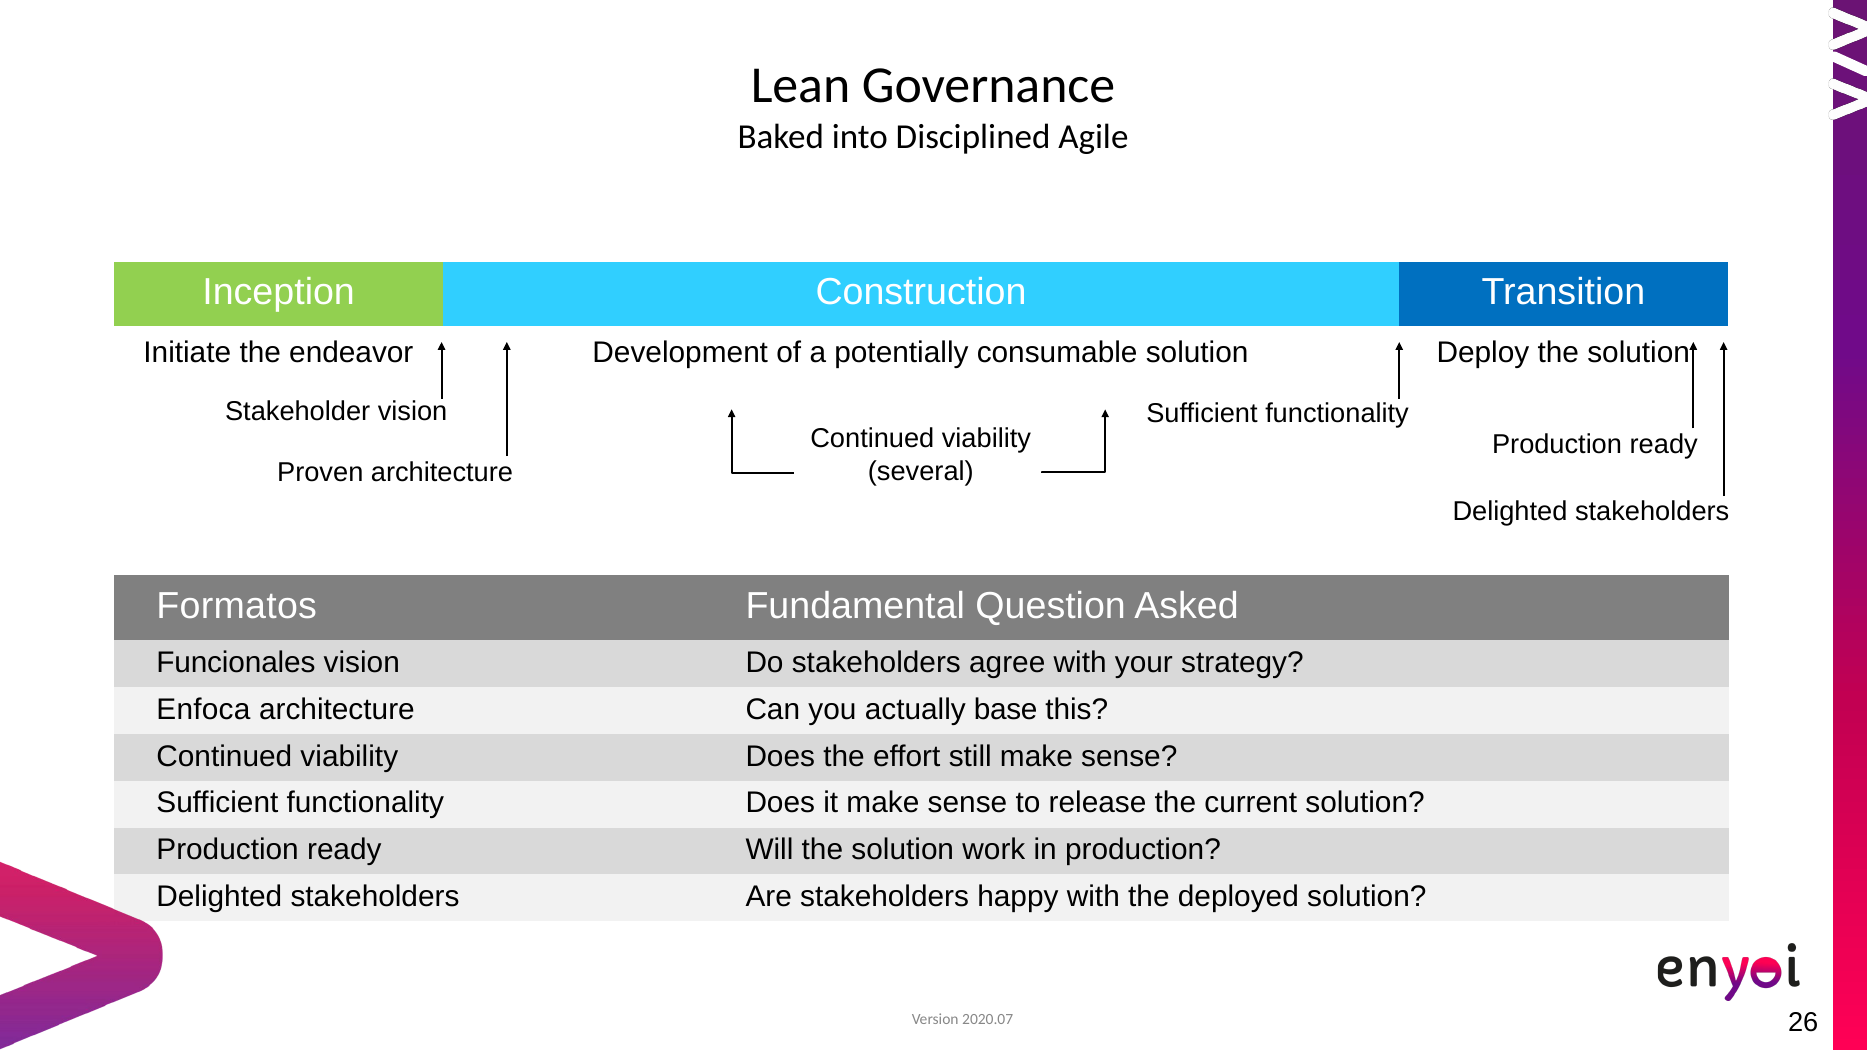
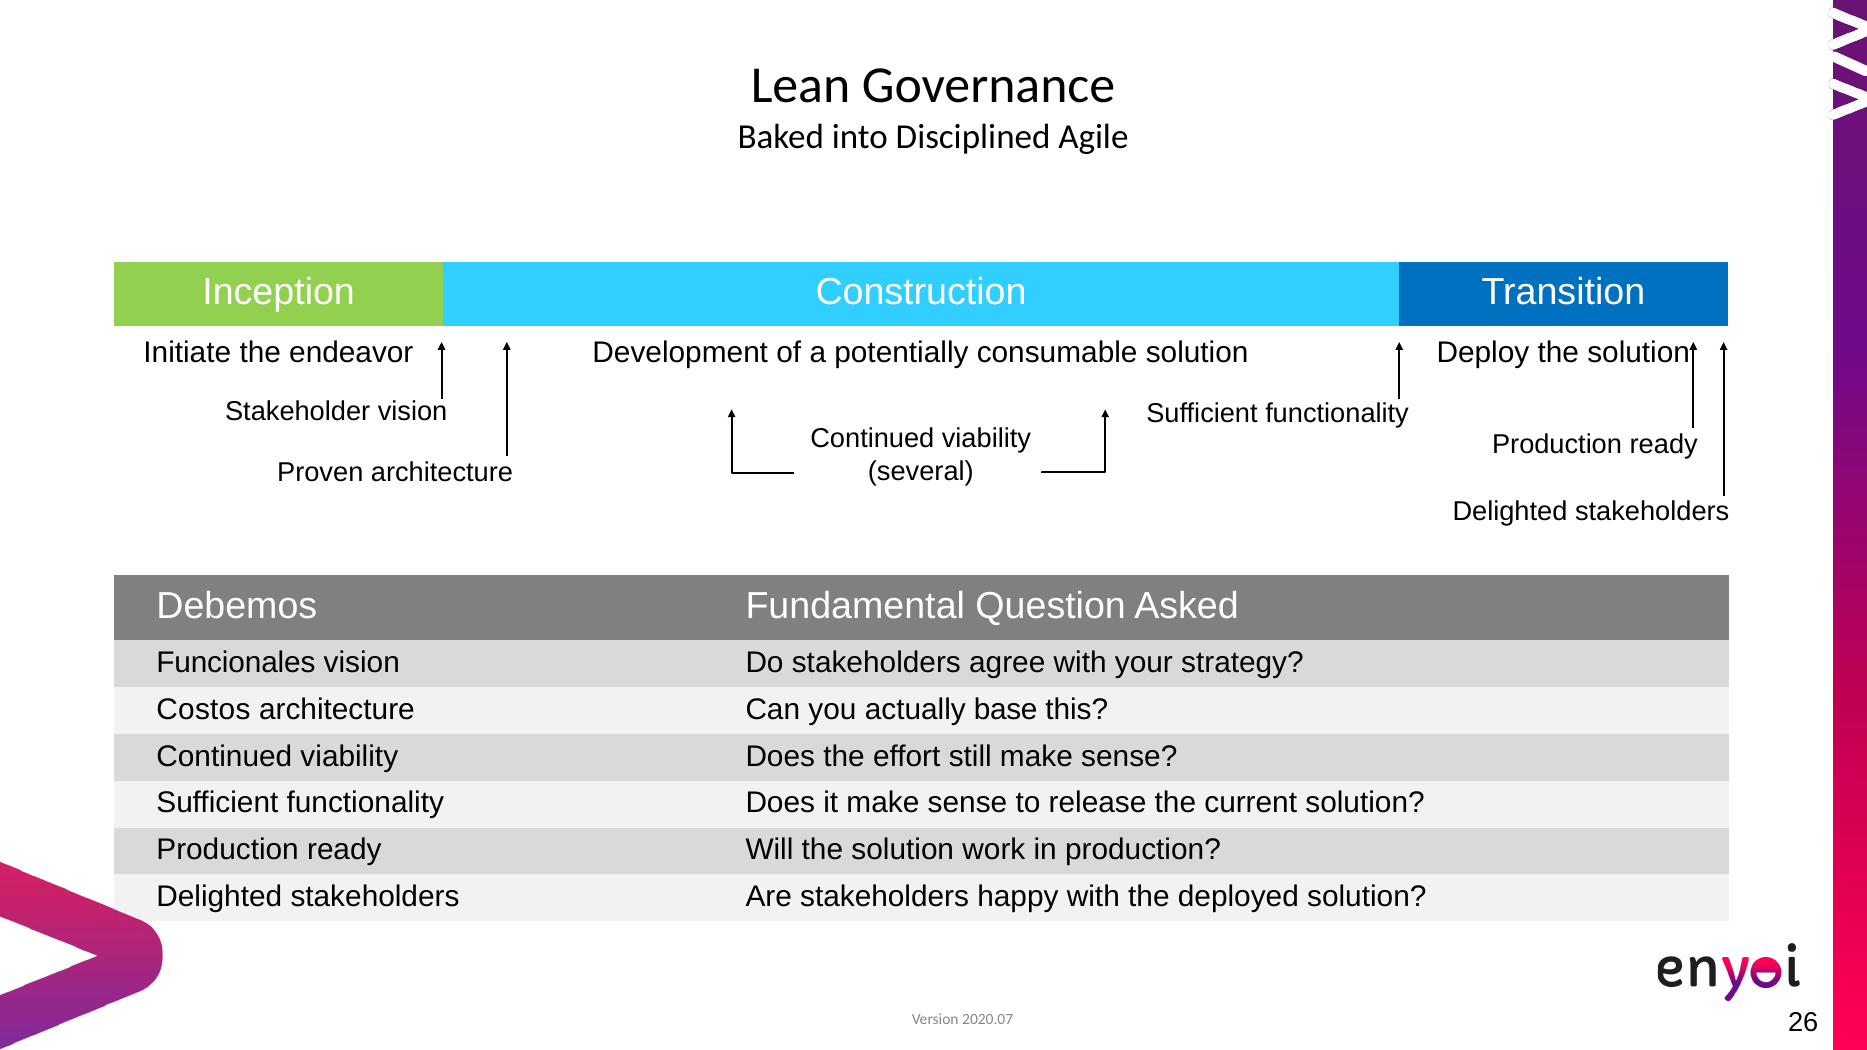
Formatos: Formatos -> Debemos
Enfoca: Enfoca -> Costos
